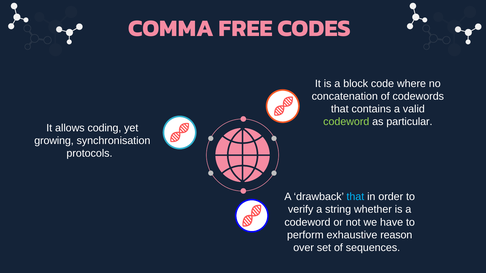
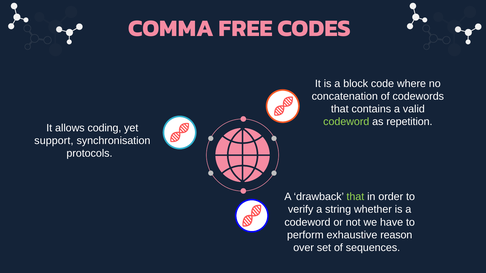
particular: particular -> repetition
growing: growing -> support
that at (355, 197) colour: light blue -> light green
